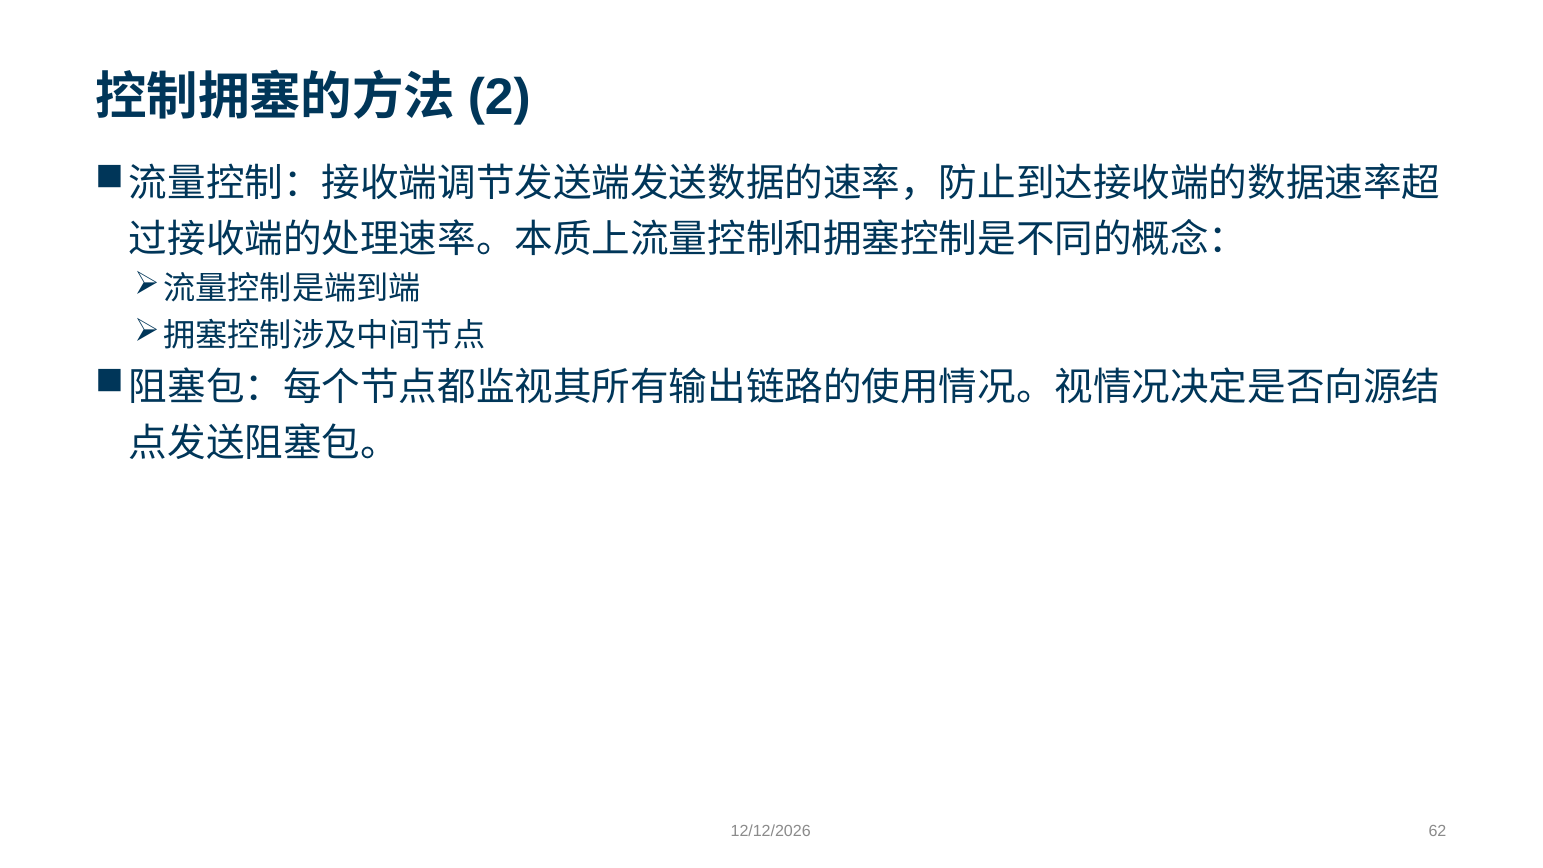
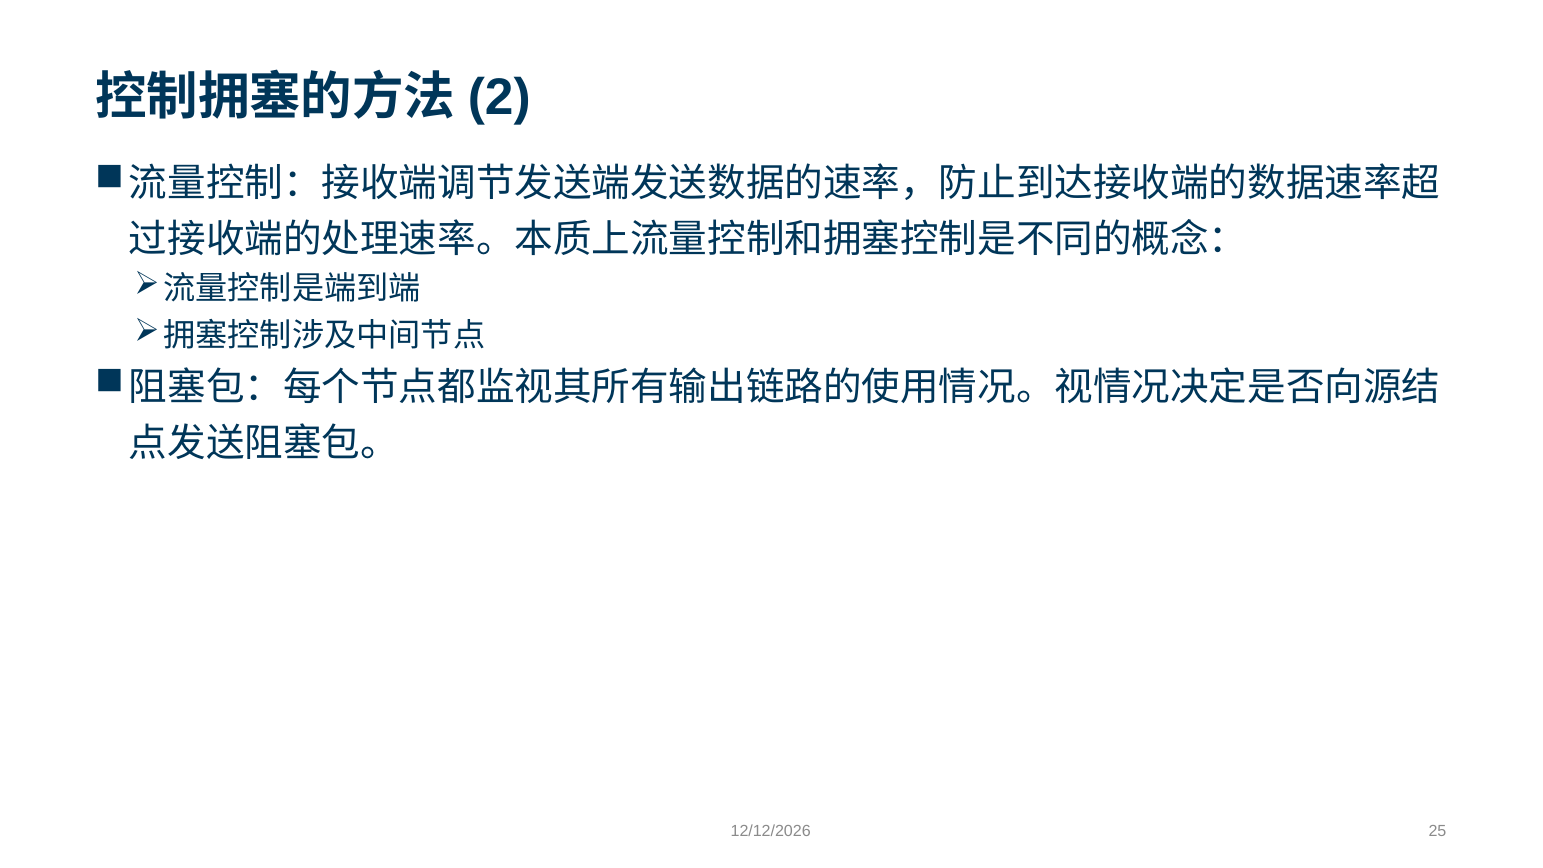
62: 62 -> 25
